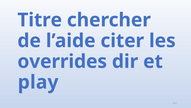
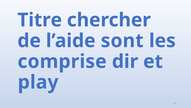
citer: citer -> sont
overrides: overrides -> comprise
